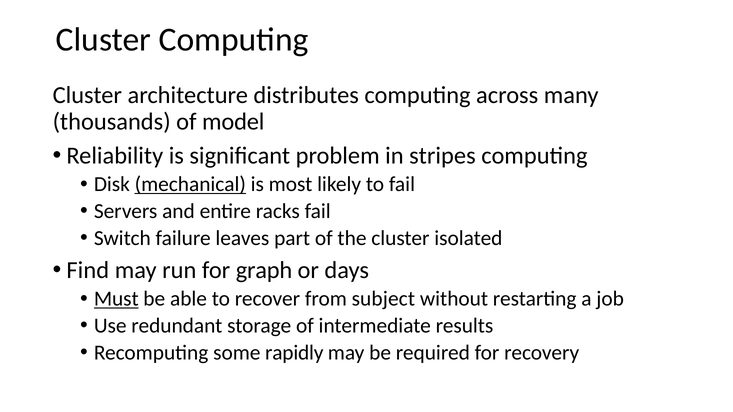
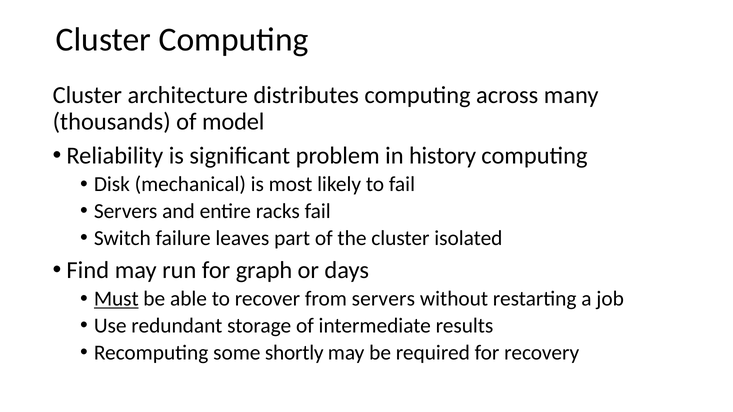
stripes: stripes -> history
mechanical underline: present -> none
from subject: subject -> servers
rapidly: rapidly -> shortly
